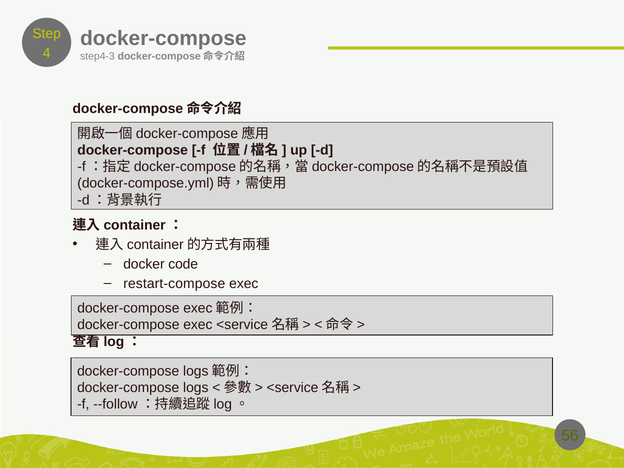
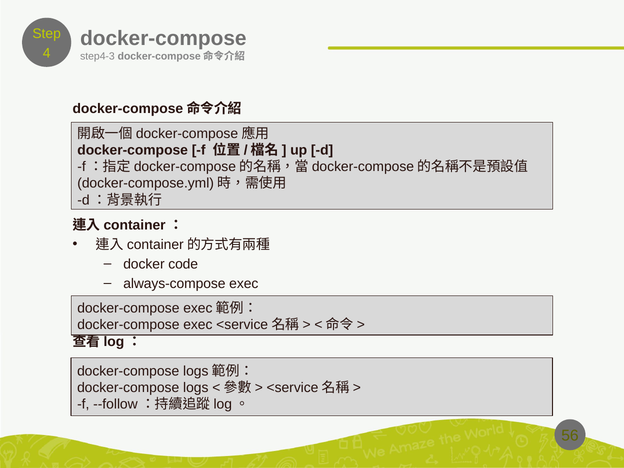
restart-compose: restart-compose -> always-compose
